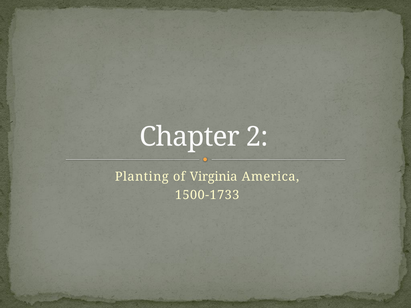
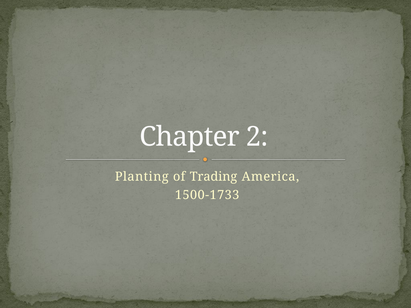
Virginia: Virginia -> Trading
